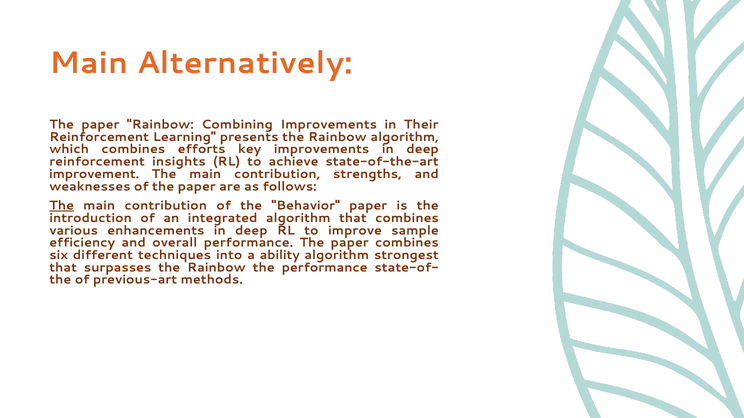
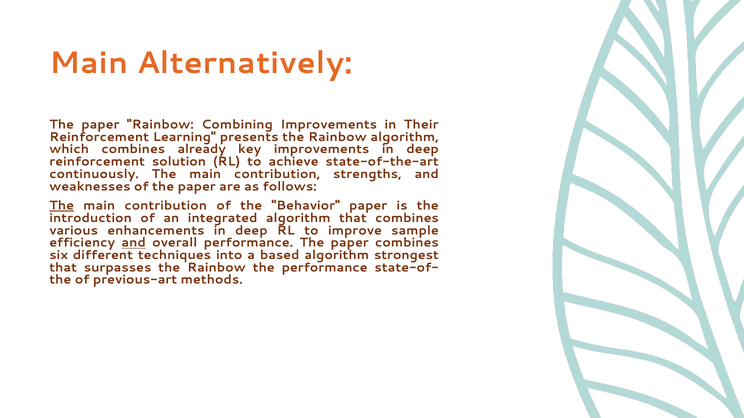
efforts: efforts -> already
insights: insights -> solution
improvement: improvement -> continuously
and at (134, 243) underline: none -> present
ability: ability -> based
